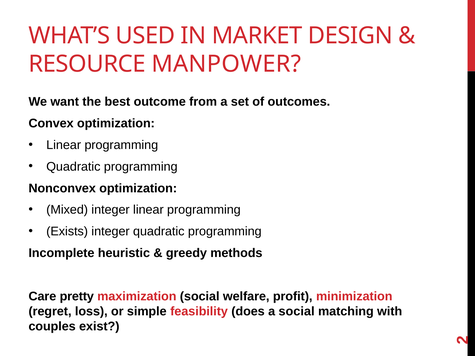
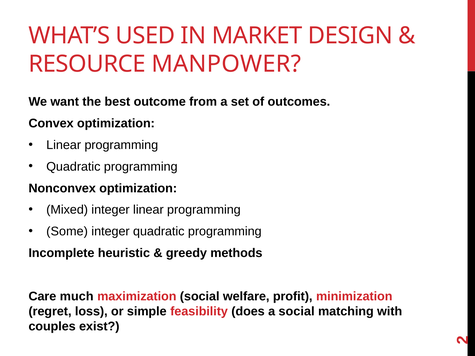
Exists: Exists -> Some
pretty: pretty -> much
